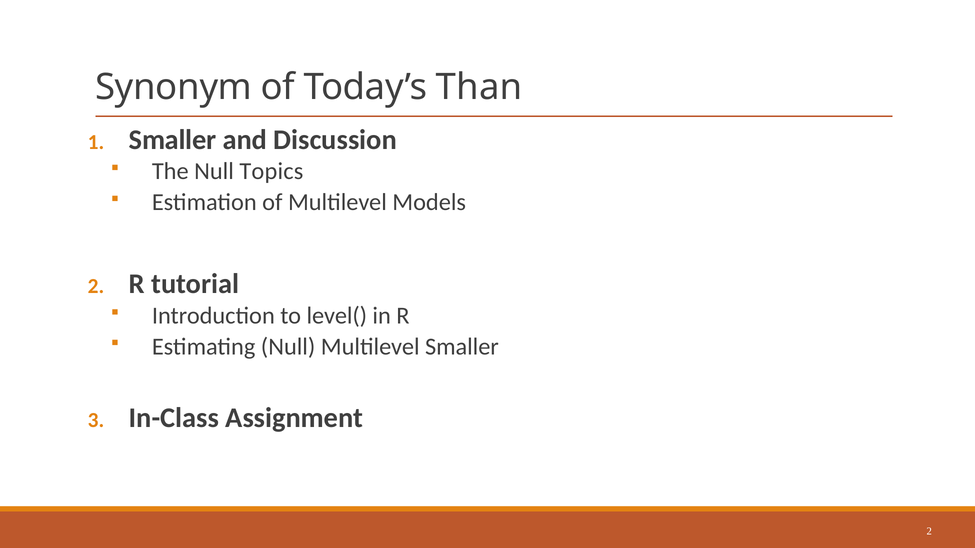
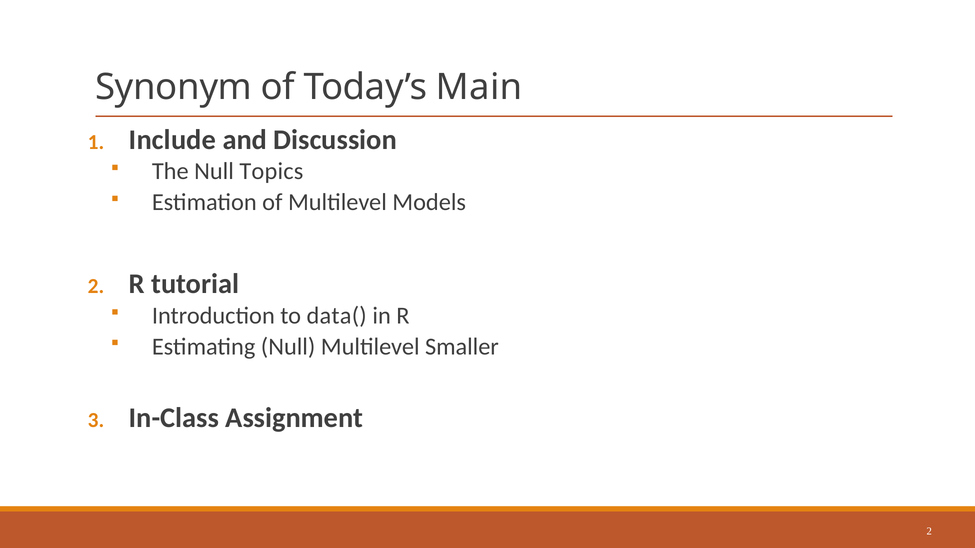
Than: Than -> Main
Smaller at (173, 140): Smaller -> Include
level(: level( -> data(
